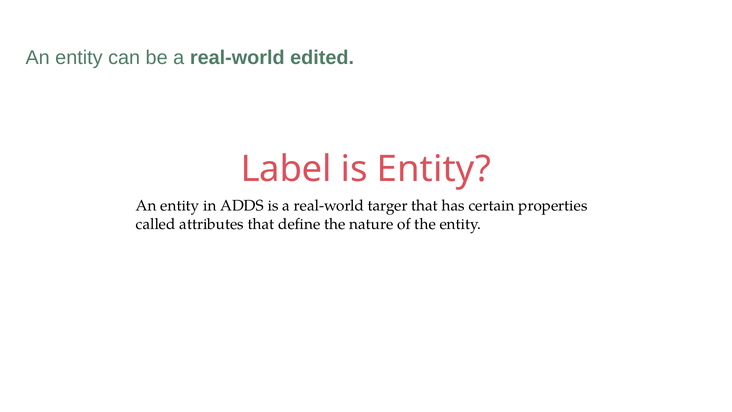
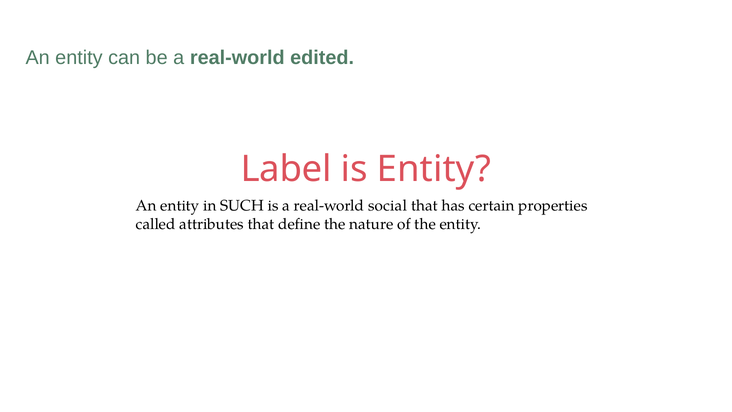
ADDS: ADDS -> SUCH
targer: targer -> social
